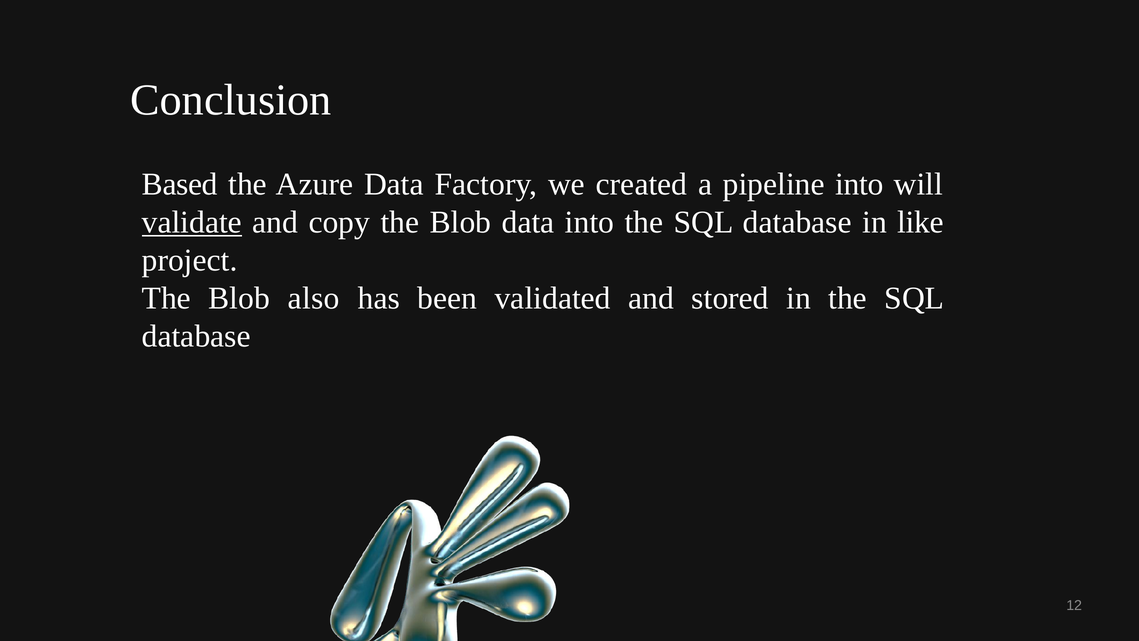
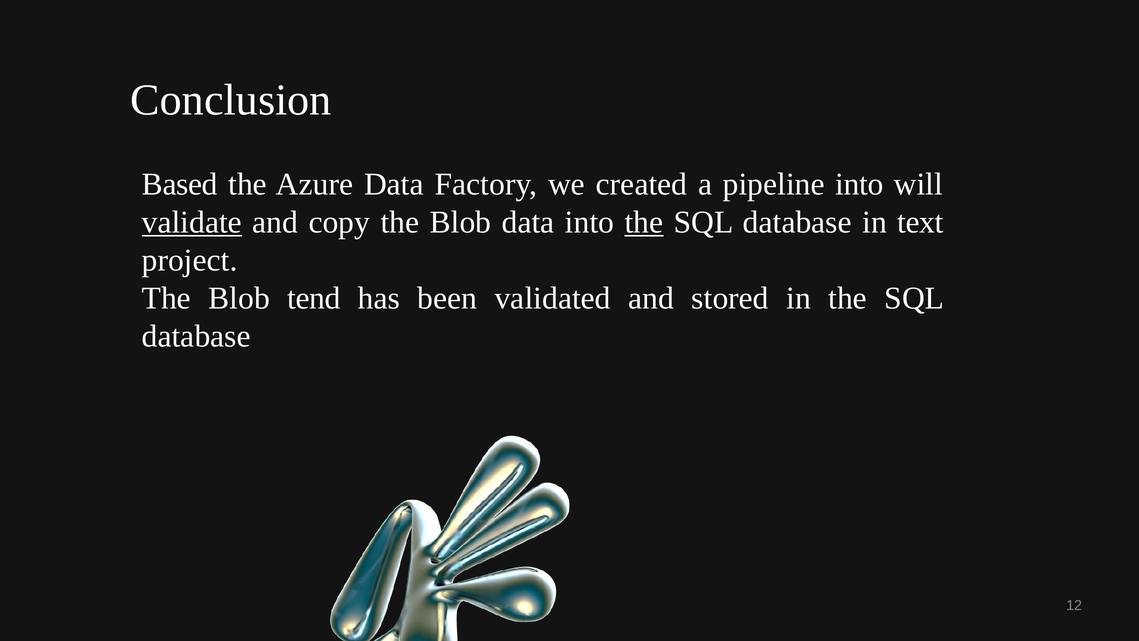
the at (644, 222) underline: none -> present
like: like -> text
also: also -> tend
